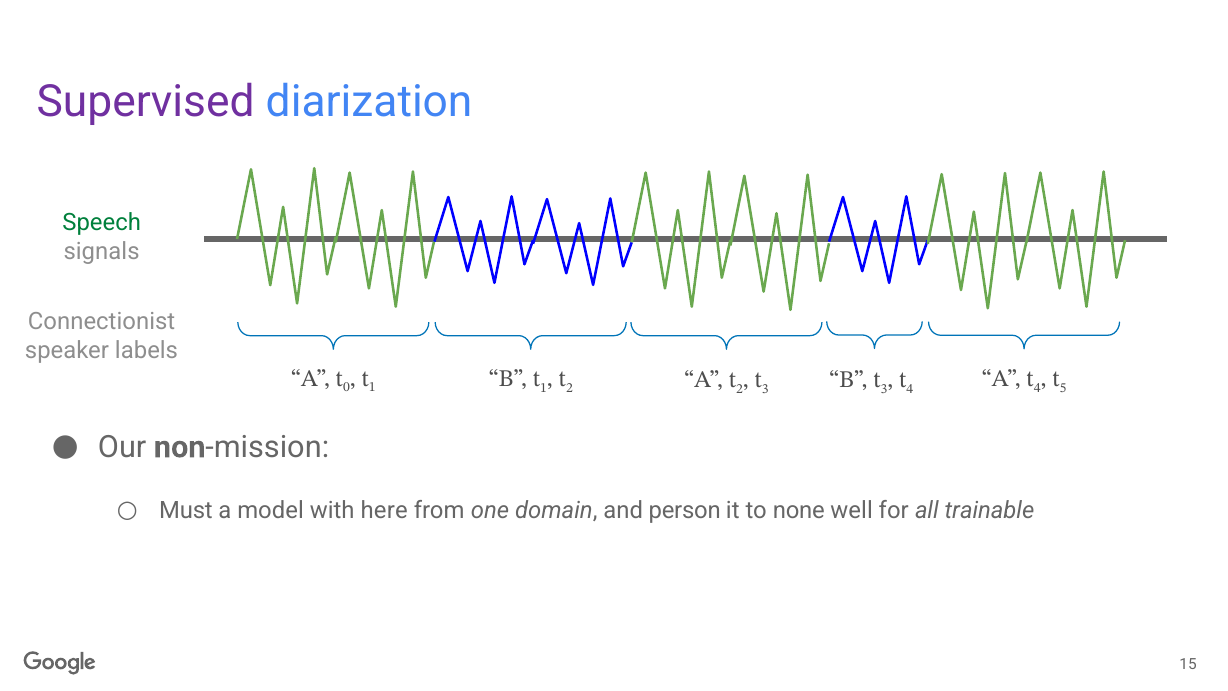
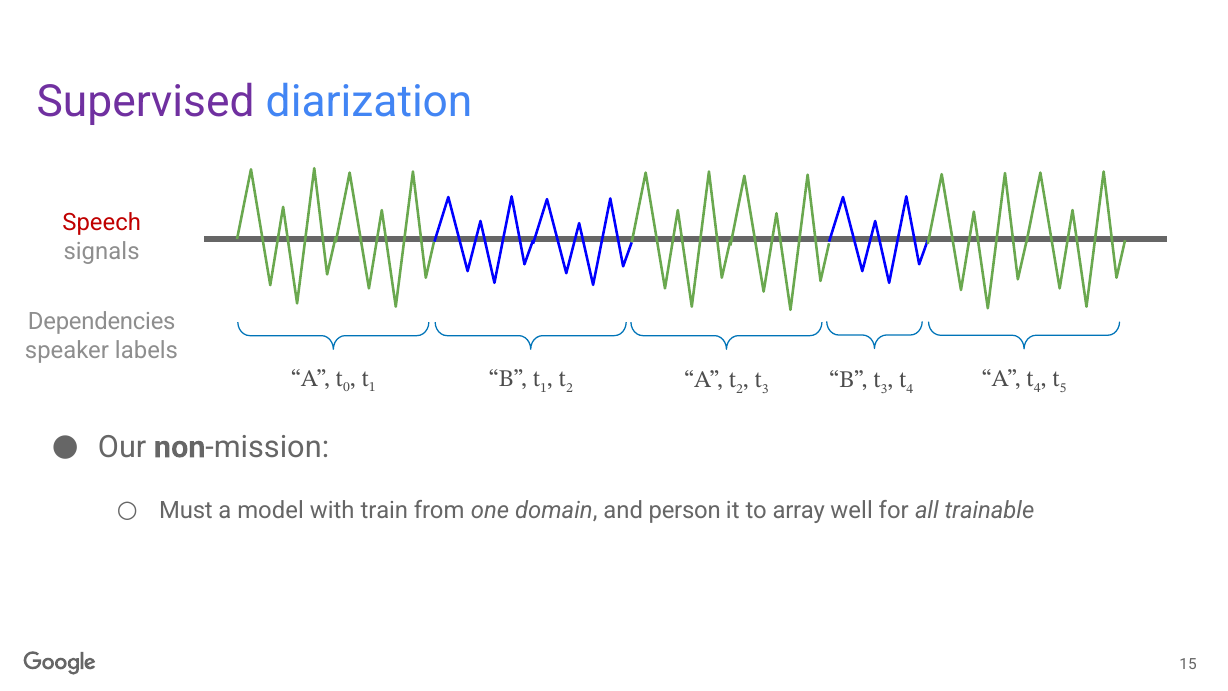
Speech colour: green -> red
Connectionist: Connectionist -> Dependencies
here: here -> train
none: none -> array
